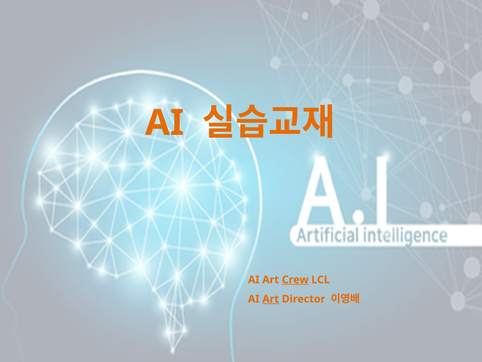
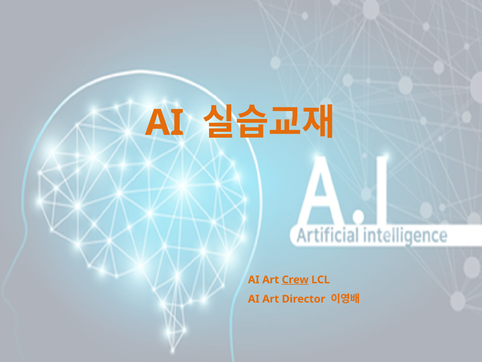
Art at (271, 299) underline: present -> none
